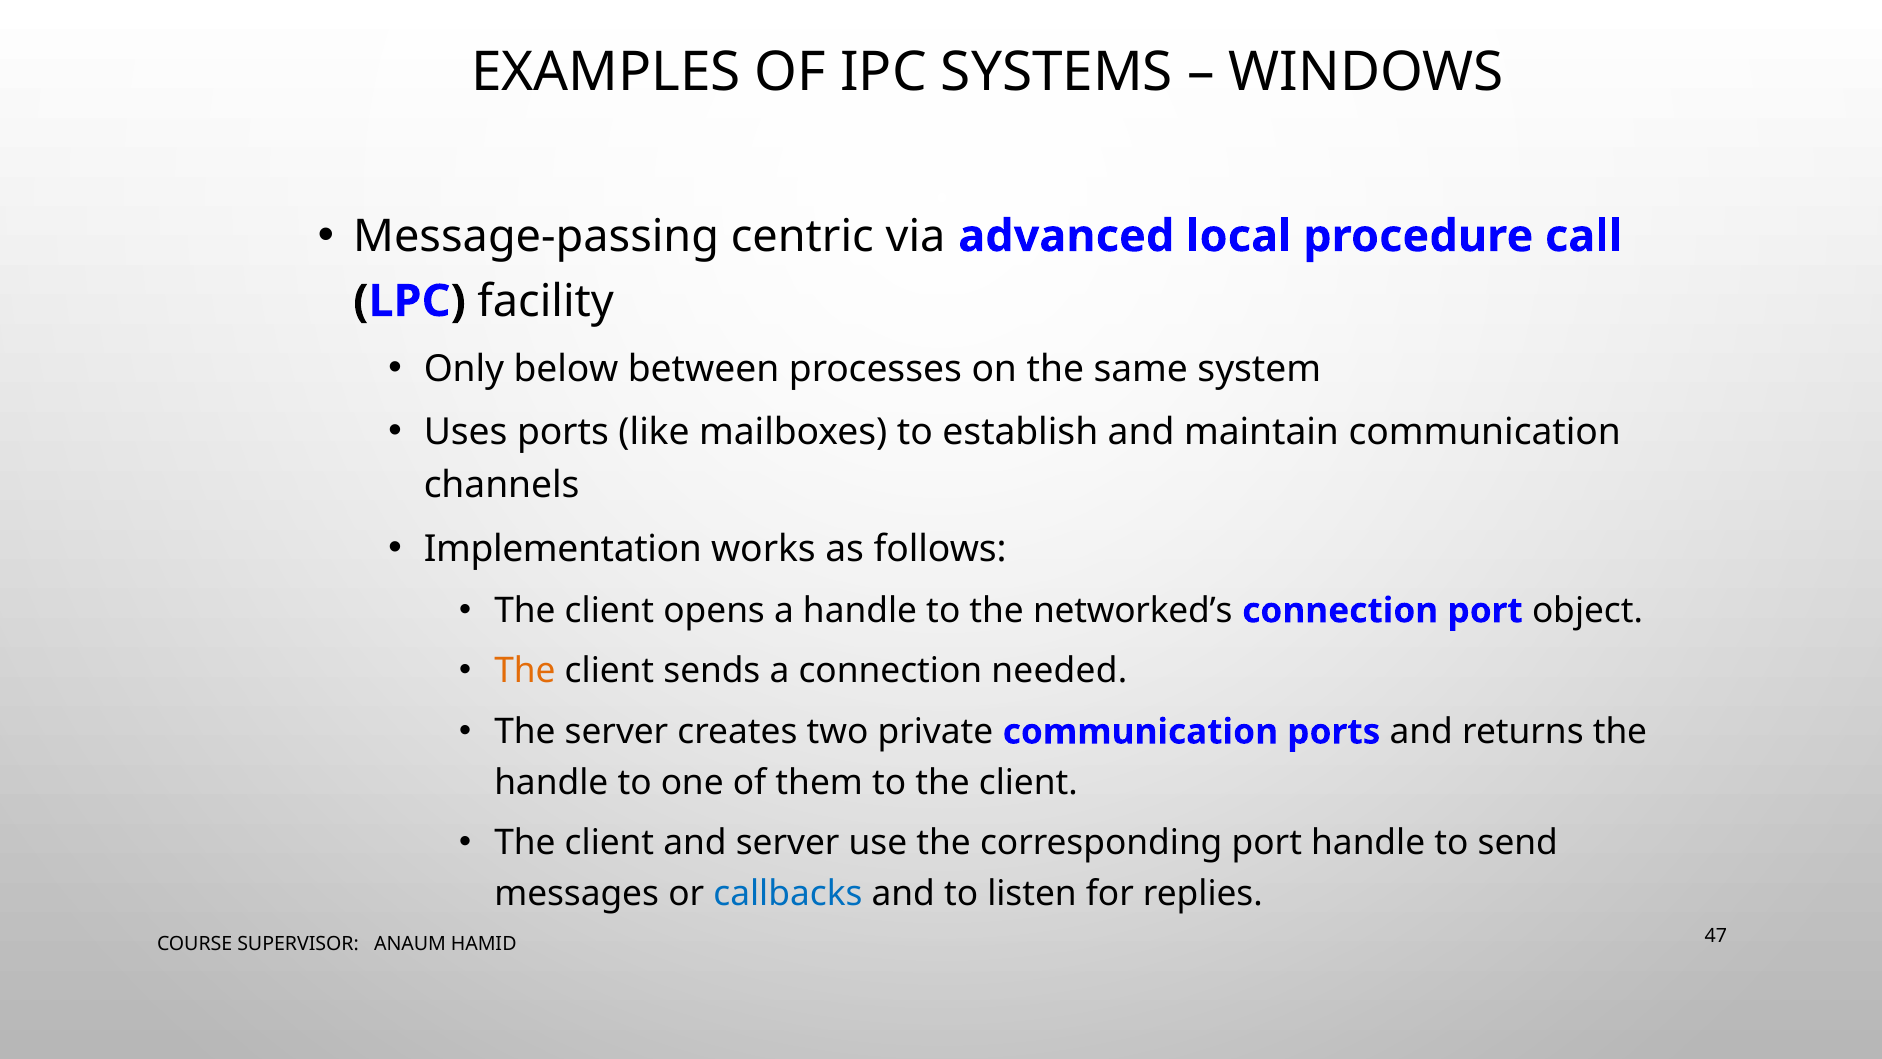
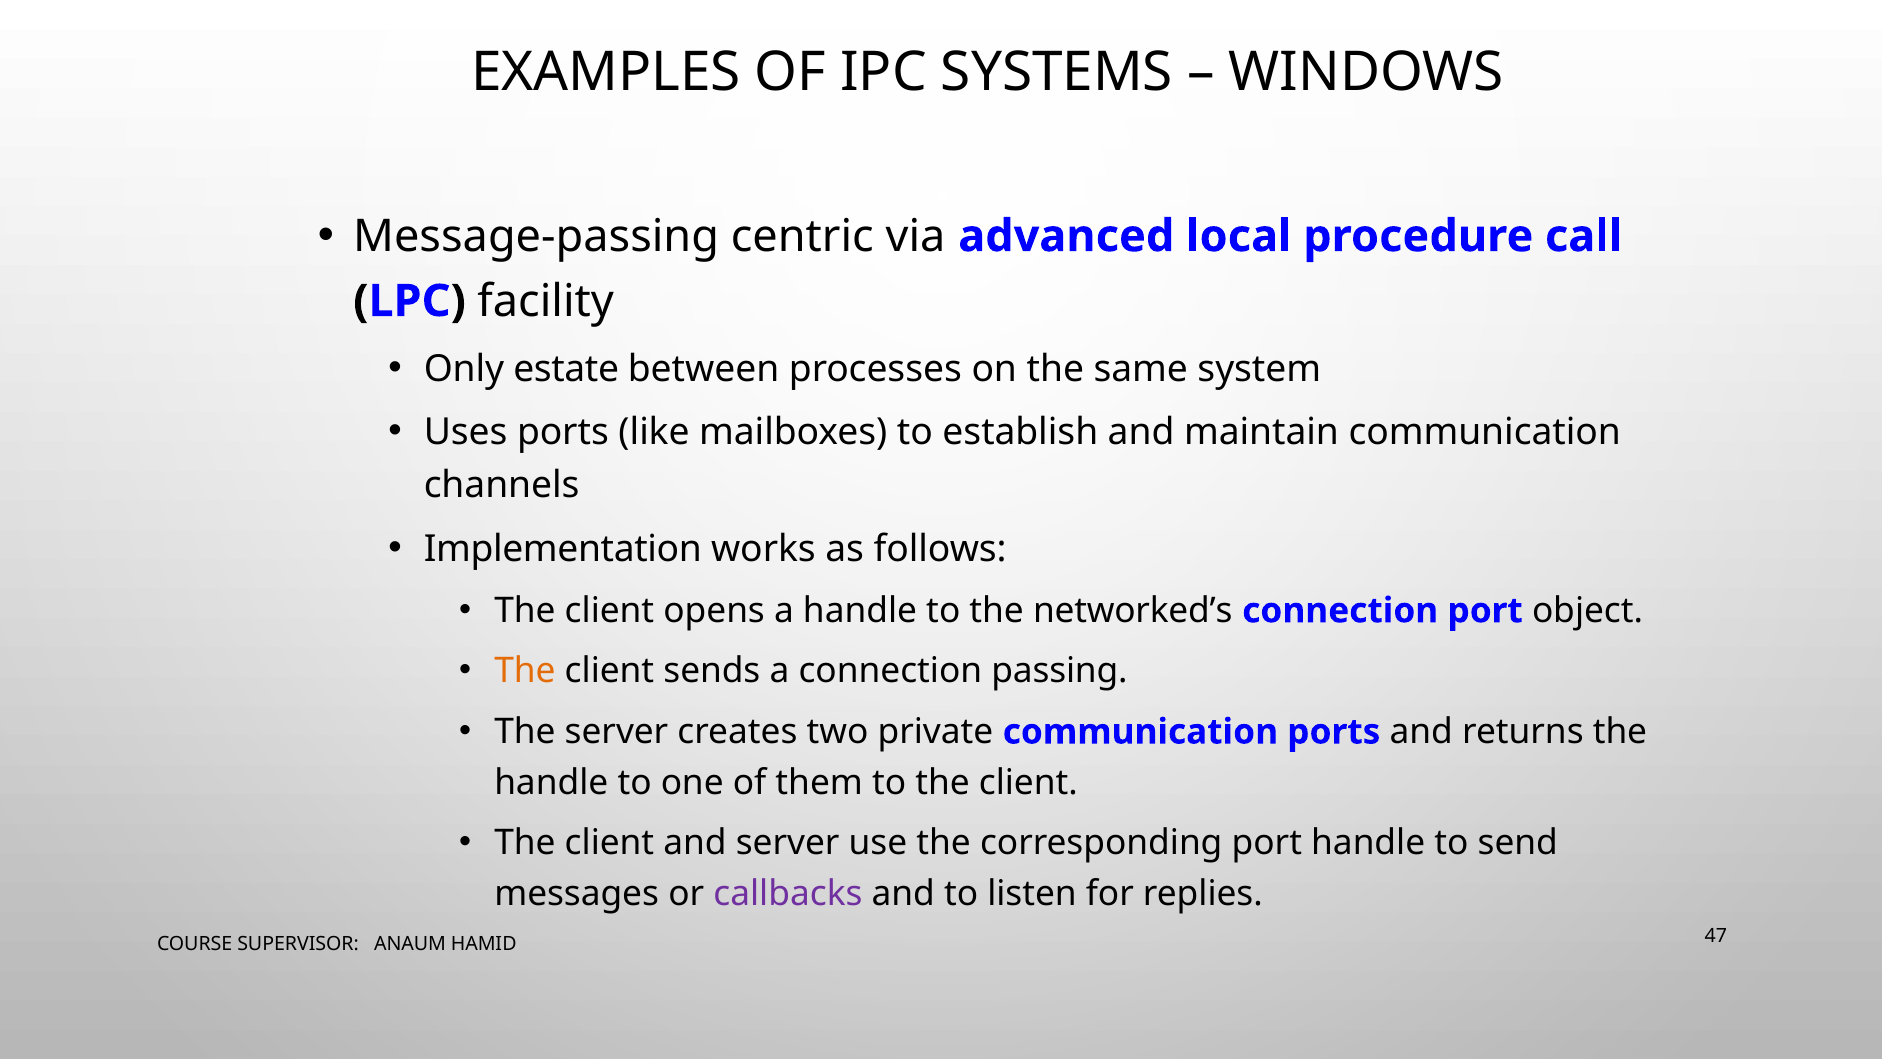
below: below -> estate
needed: needed -> passing
callbacks colour: blue -> purple
